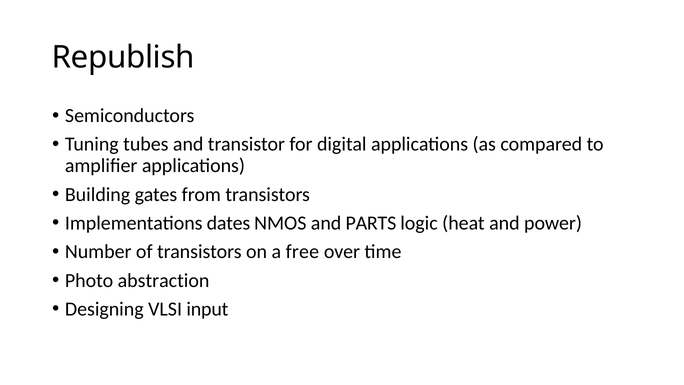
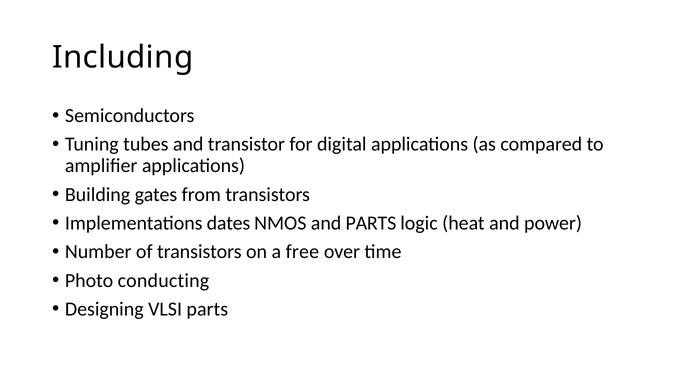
Republish: Republish -> Including
abstraction: abstraction -> conducting
VLSI input: input -> parts
